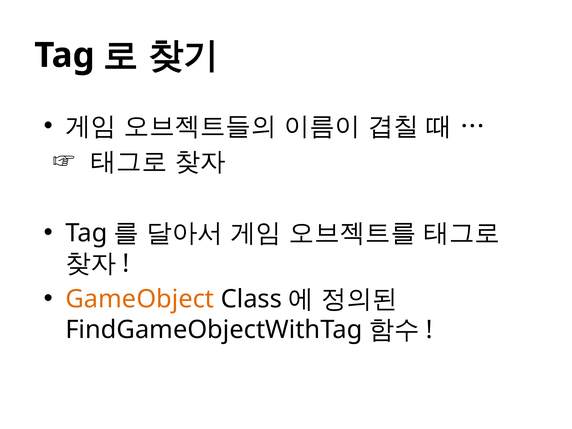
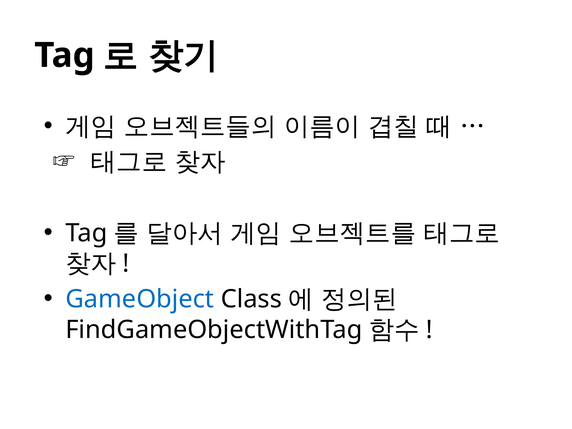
GameObject colour: orange -> blue
